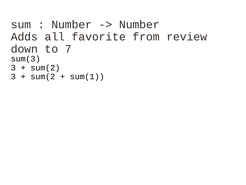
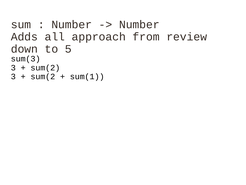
favorite: favorite -> approach
7: 7 -> 5
